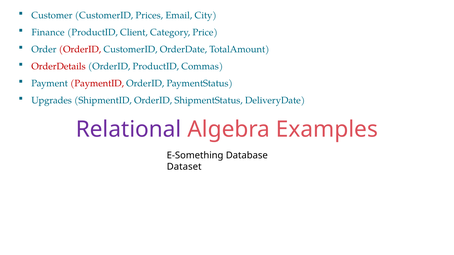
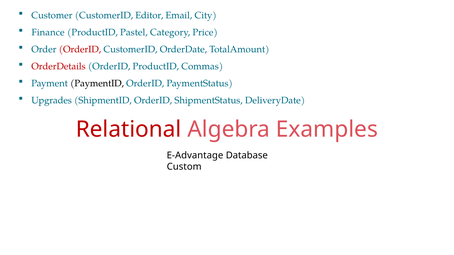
Prices: Prices -> Editor
Client: Client -> Pastel
PaymentID colour: red -> black
Relational colour: purple -> red
E-Something: E-Something -> E-Advantage
Dataset: Dataset -> Custom
